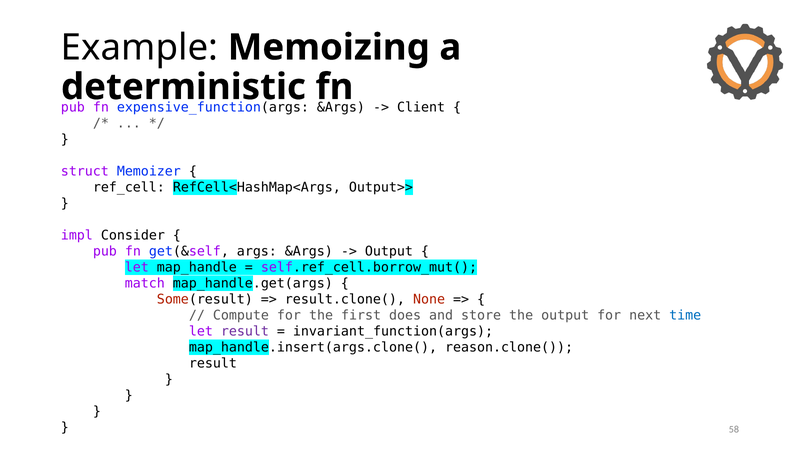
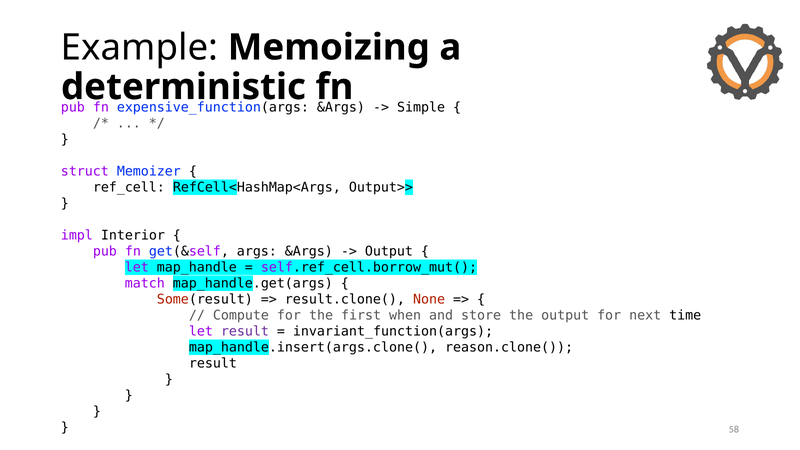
Client: Client -> Simple
Consider: Consider -> Interior
does: does -> when
time colour: blue -> black
